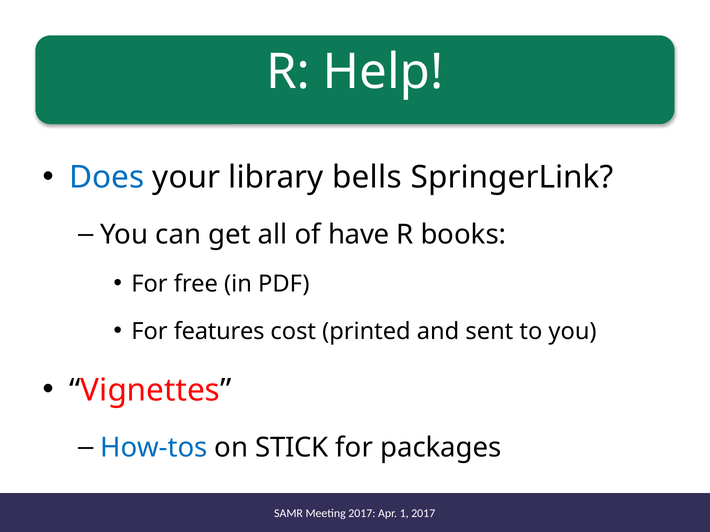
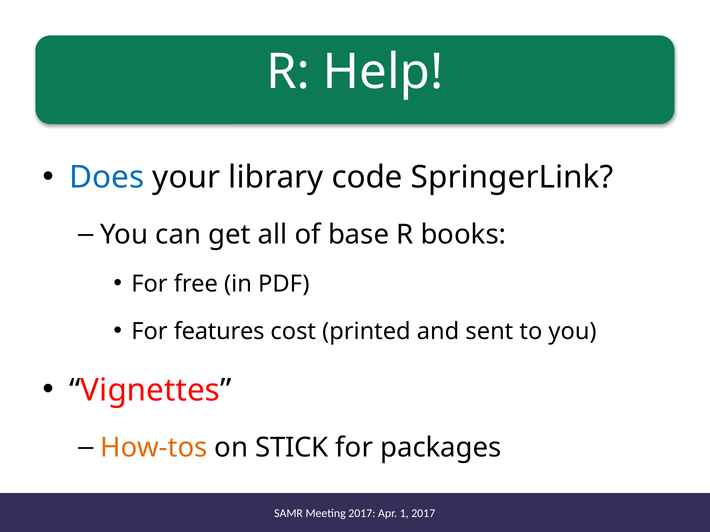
bells: bells -> code
have: have -> base
How-tos colour: blue -> orange
